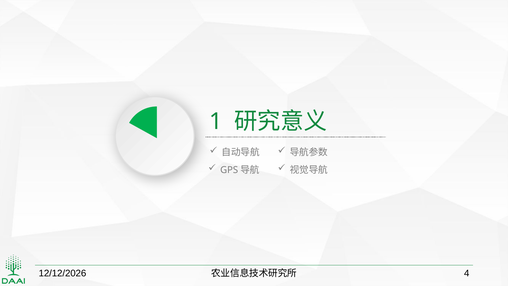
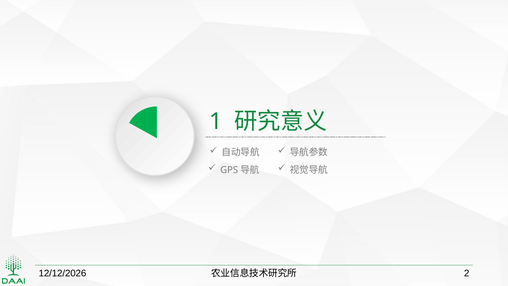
4: 4 -> 2
